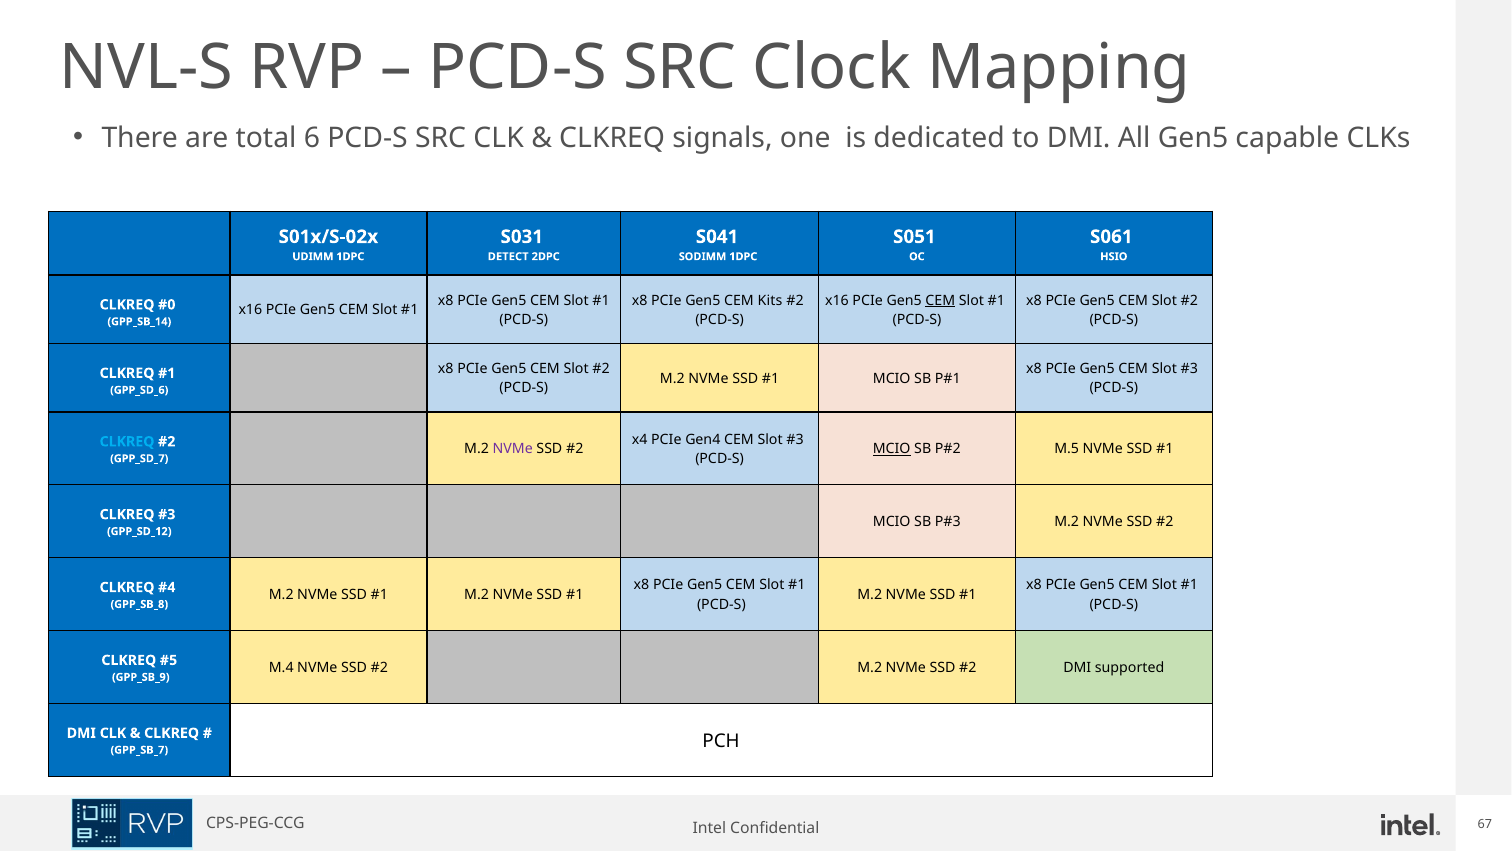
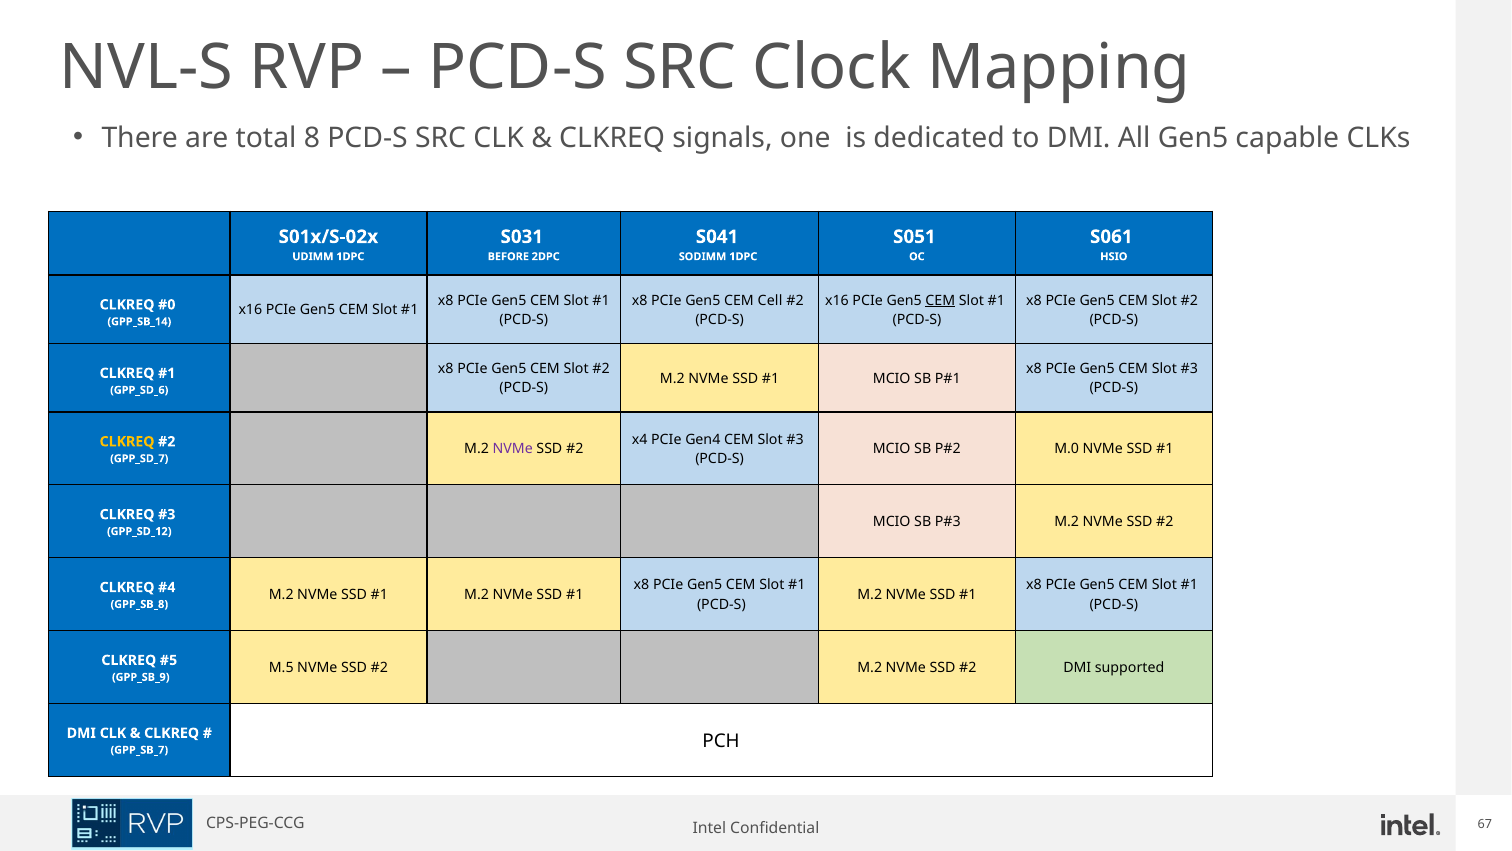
6: 6 -> 8
DETECT: DETECT -> BEFORE
Kits: Kits -> Cell
CLKREQ at (127, 441) colour: light blue -> yellow
MCIO at (892, 449) underline: present -> none
M.5: M.5 -> M.0
M.4: M.4 -> M.5
